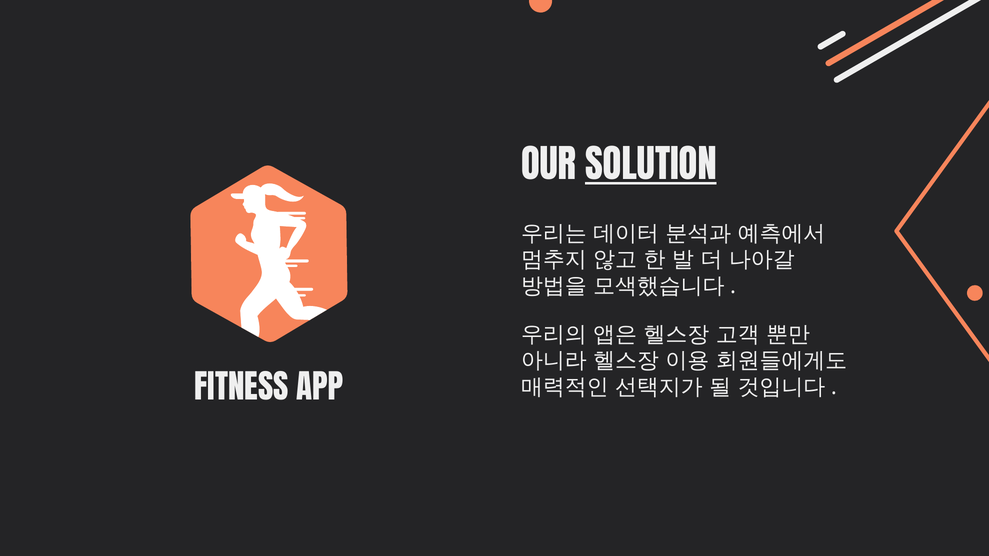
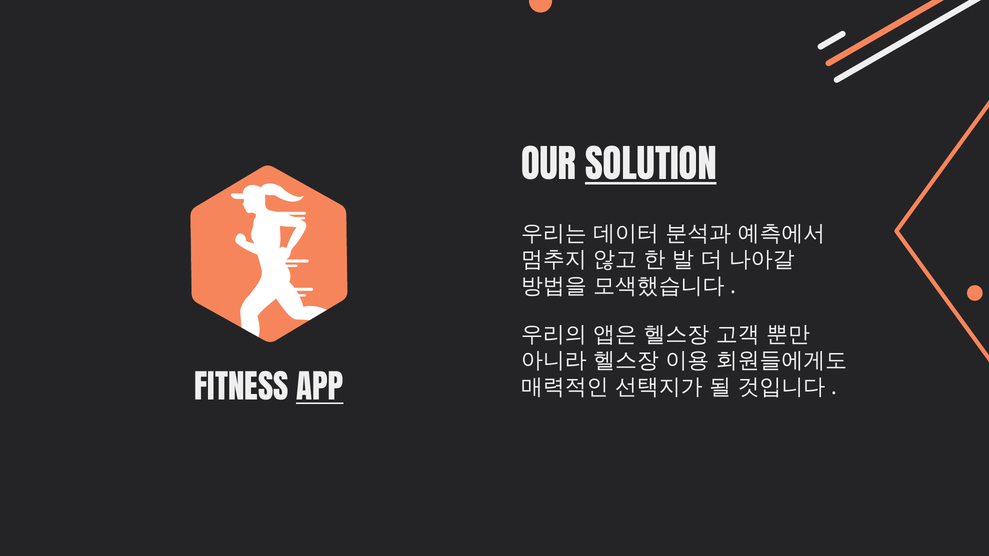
APP underline: none -> present
